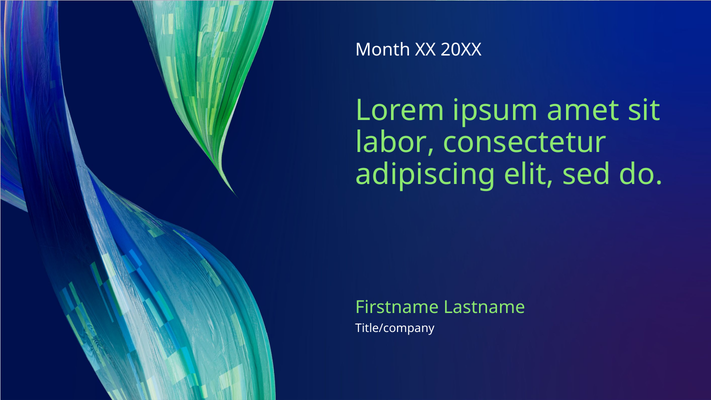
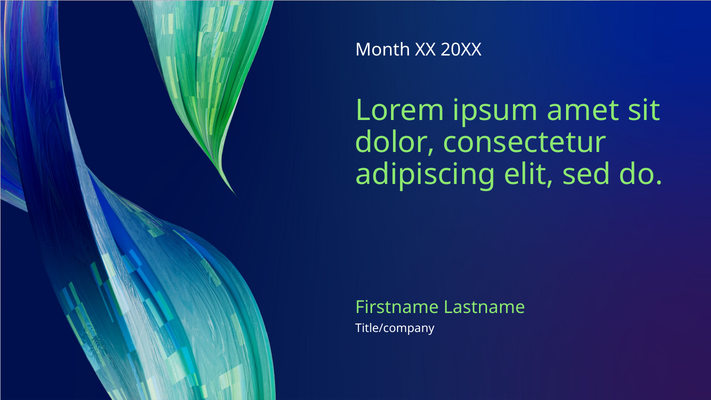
labor: labor -> dolor
